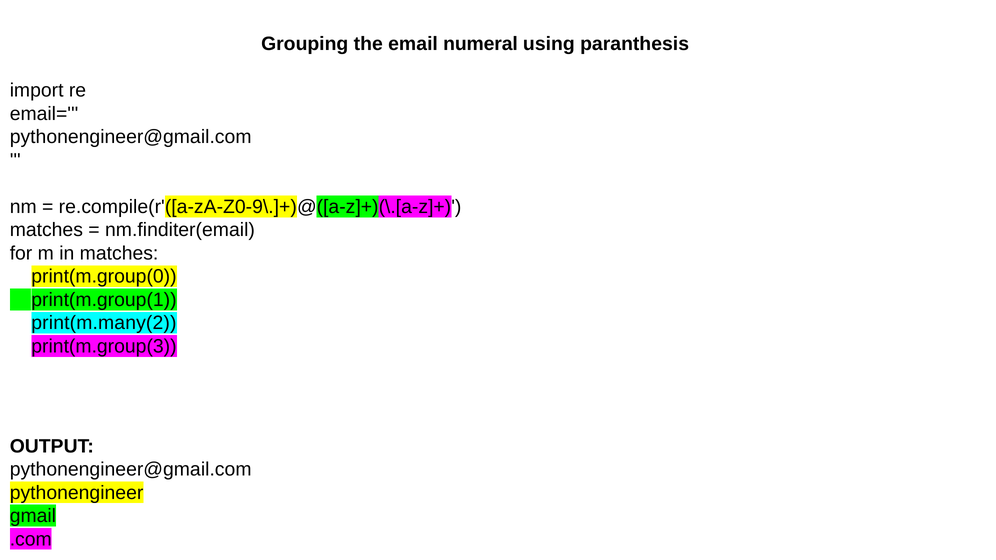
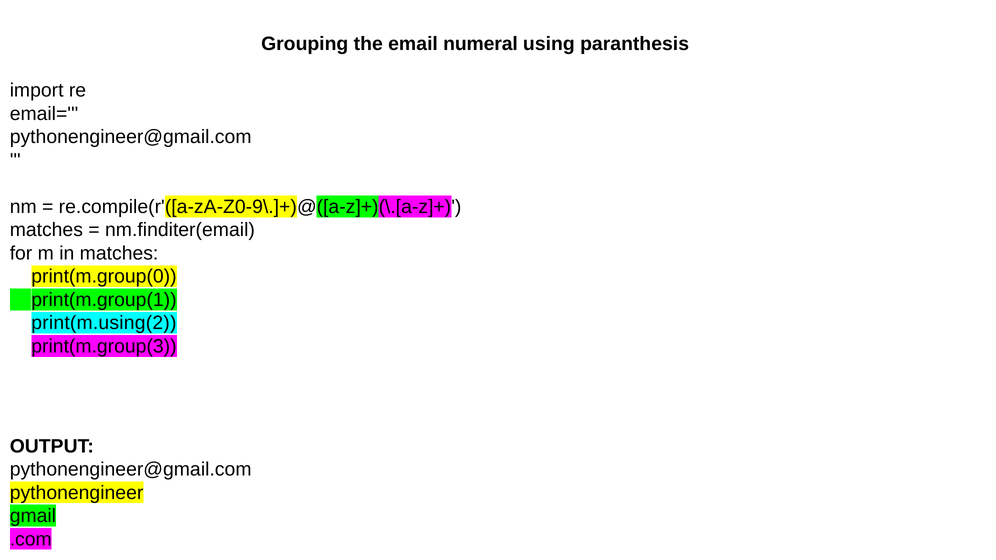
print(m.many(2: print(m.many(2 -> print(m.using(2
